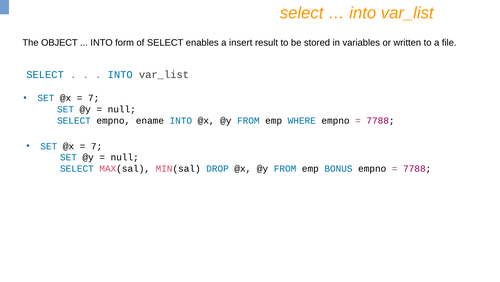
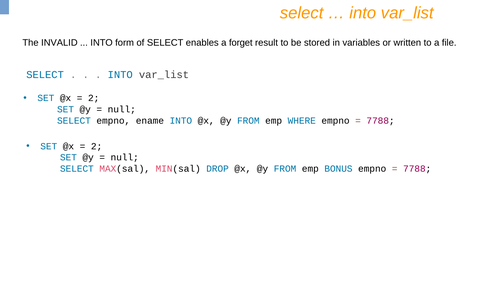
OBJECT: OBJECT -> INVALID
insert: insert -> forget
7 at (94, 98): 7 -> 2
7 at (97, 146): 7 -> 2
